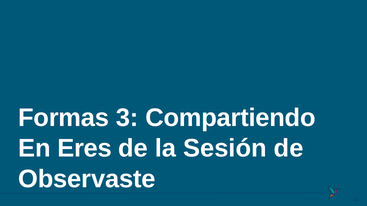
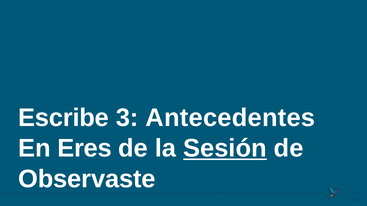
Formas: Formas -> Escribe
Compartiendo: Compartiendo -> Antecedentes
Sesión underline: none -> present
